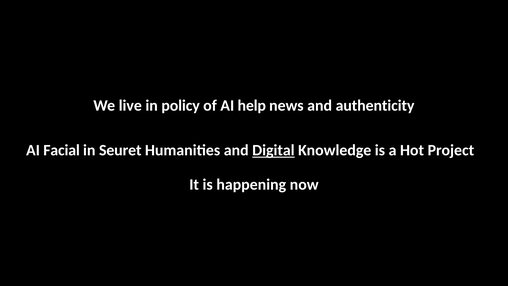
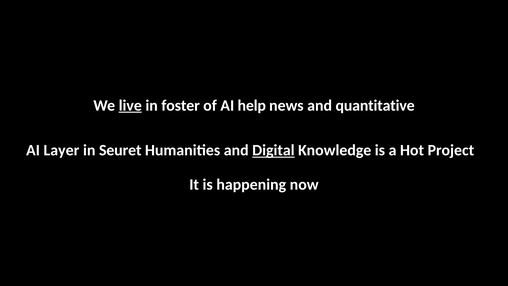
live underline: none -> present
policy: policy -> foster
authenticity: authenticity -> quantitative
Facial: Facial -> Layer
